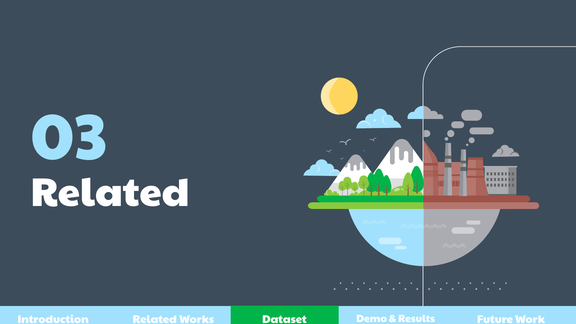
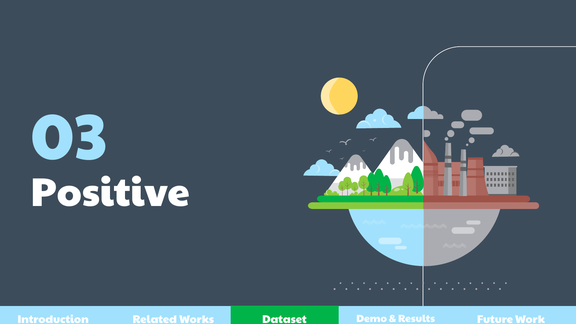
Related at (110, 193): Related -> Positive
